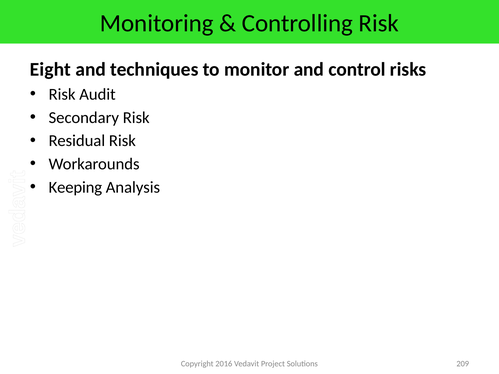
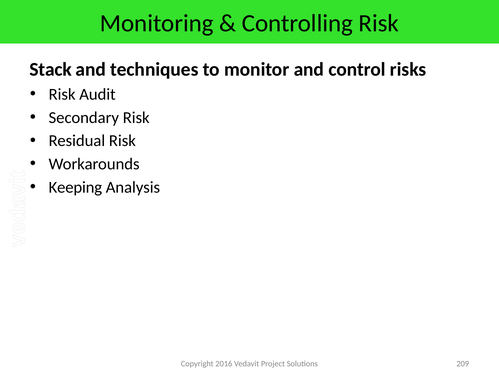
Eight: Eight -> Stack
